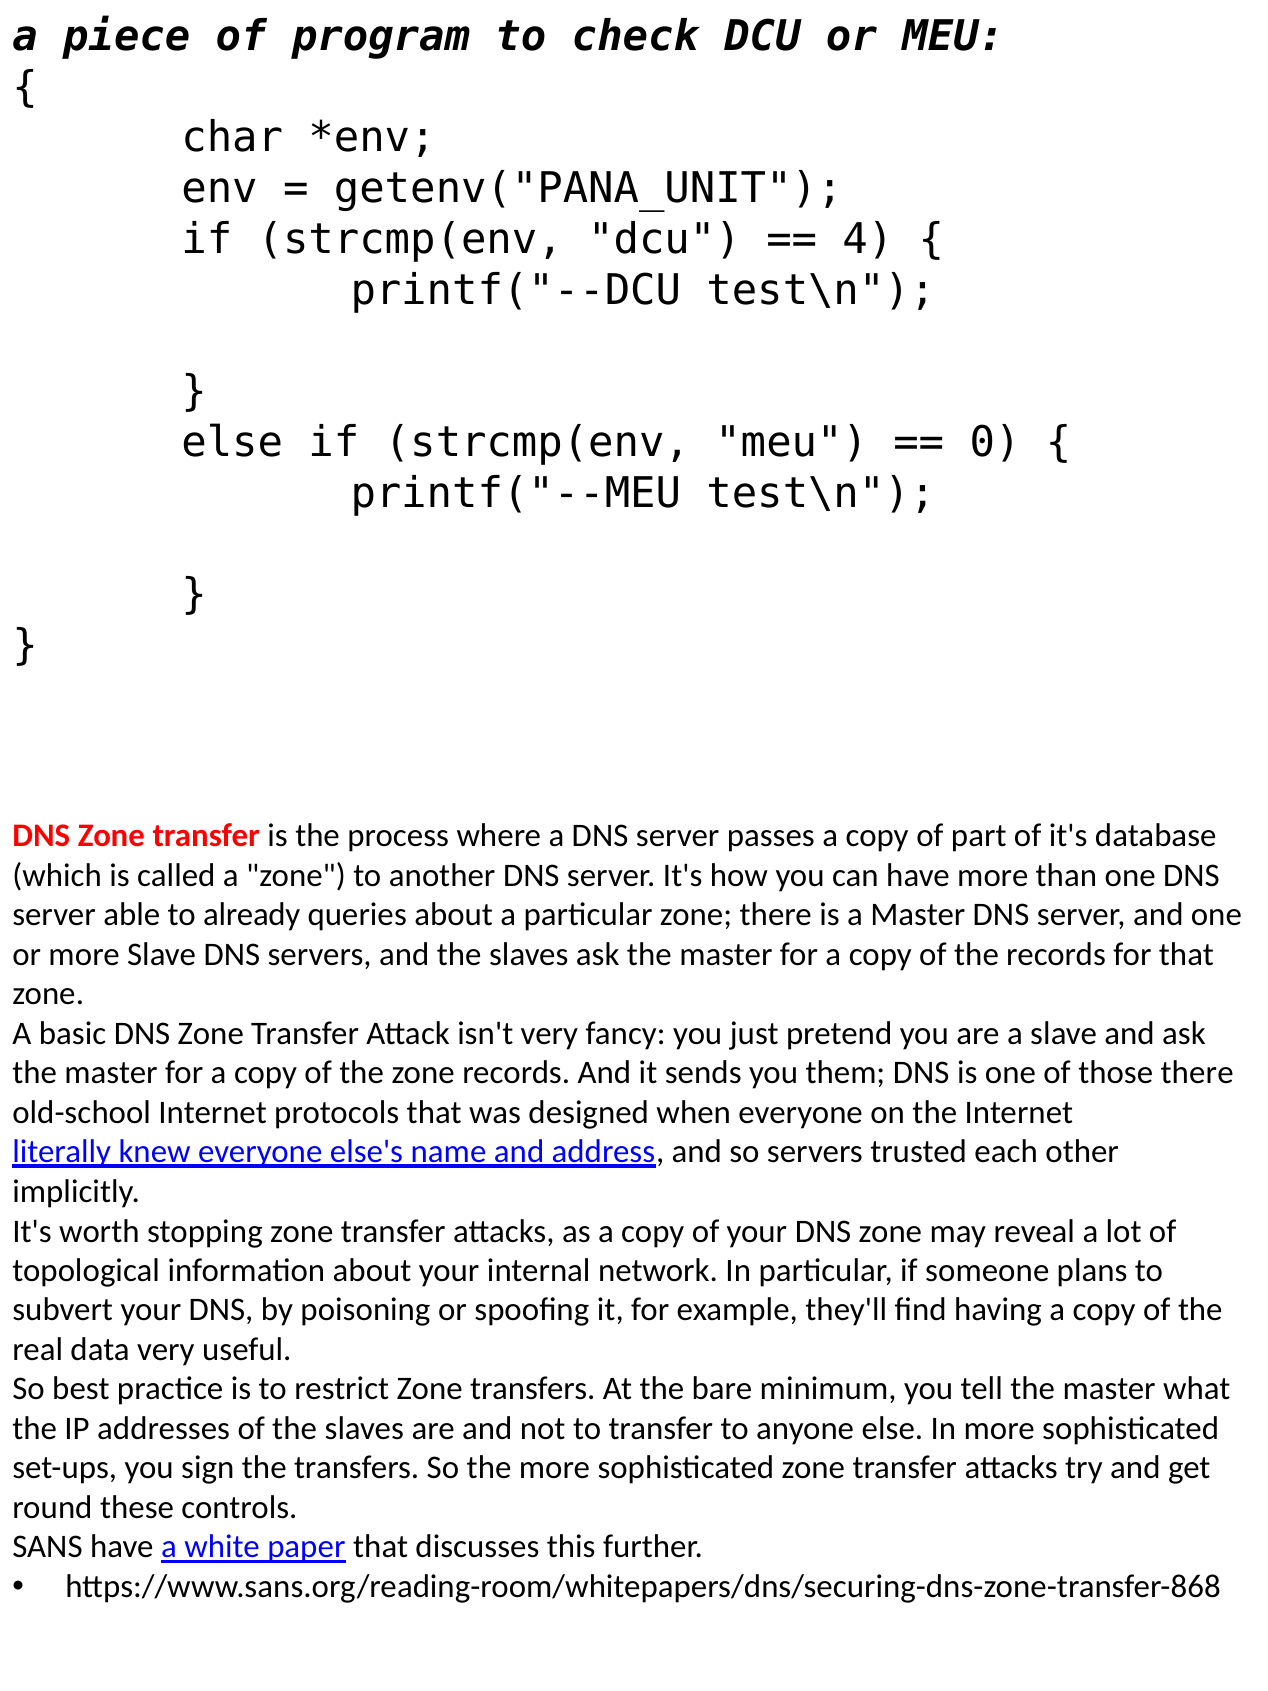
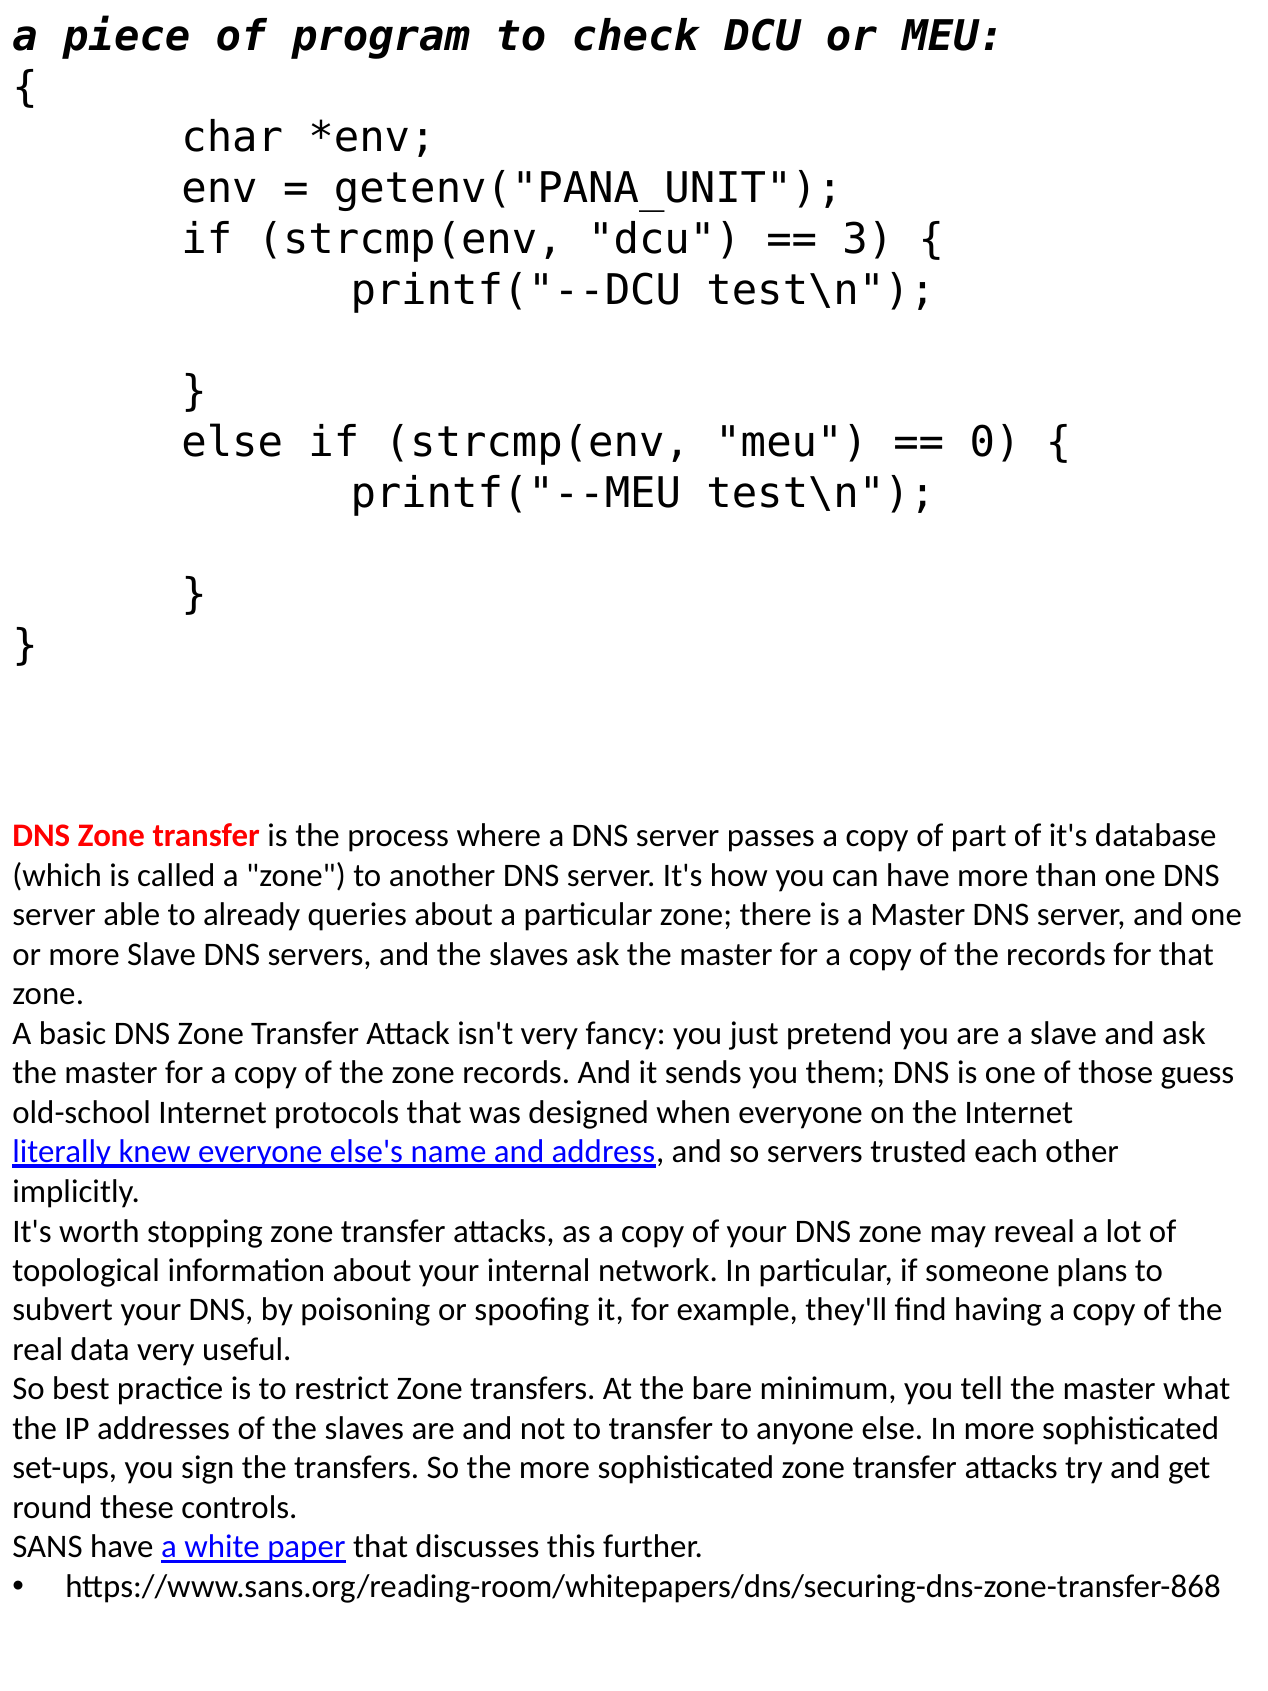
4: 4 -> 3
those there: there -> guess
